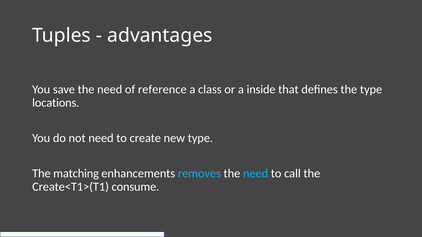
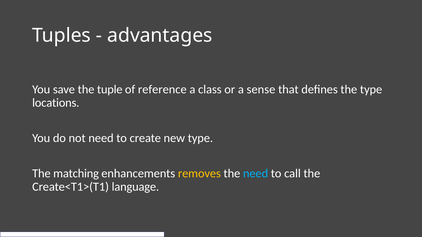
save the need: need -> tuple
inside: inside -> sense
removes colour: light blue -> yellow
consume: consume -> language
